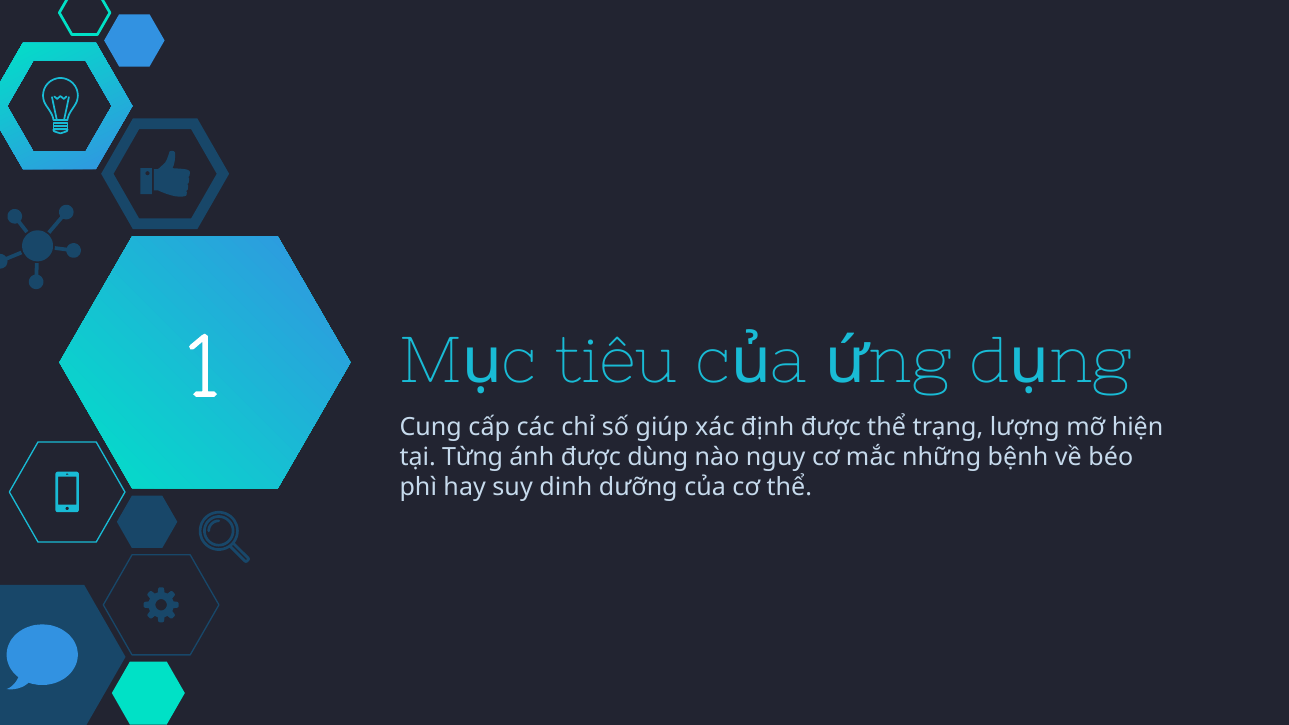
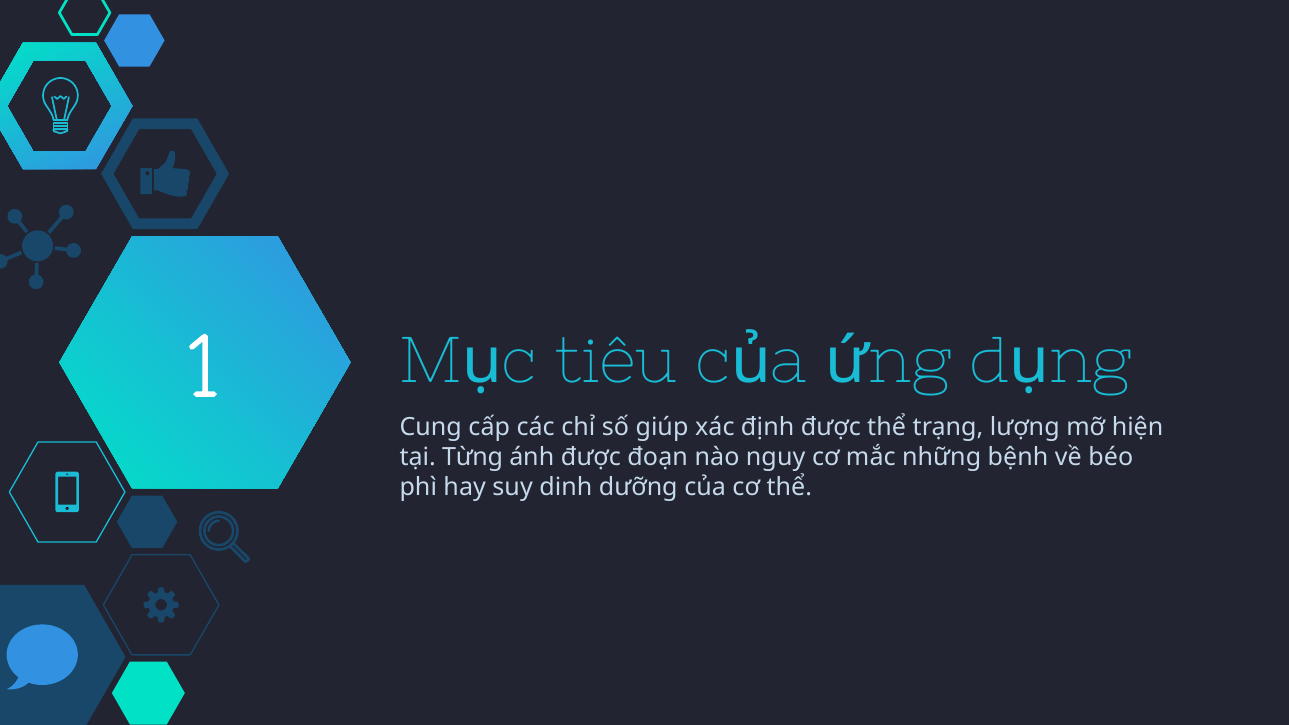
dùng: dùng -> đoạn
